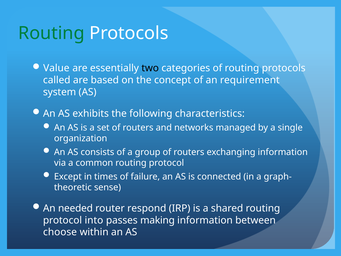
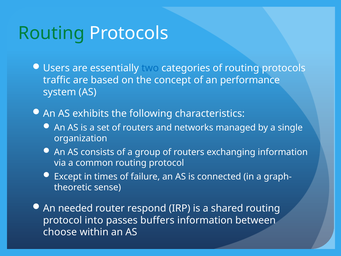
Value: Value -> Users
two colour: black -> blue
called: called -> traffic
requirement: requirement -> performance
making: making -> buffers
